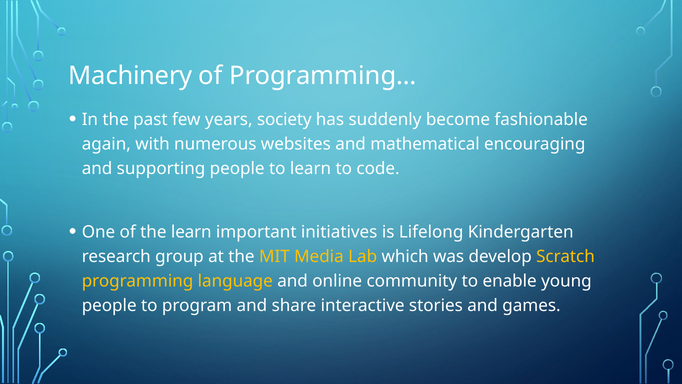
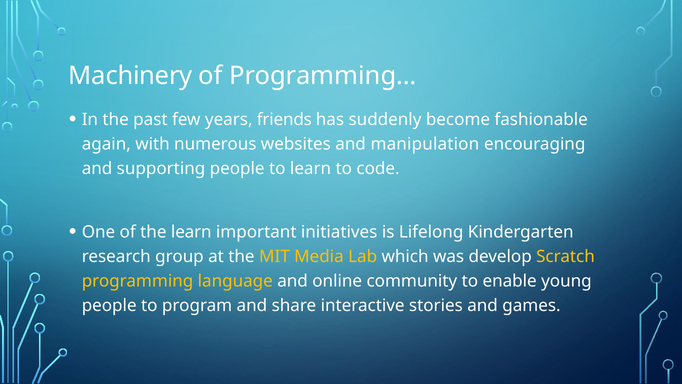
society: society -> friends
mathematical: mathematical -> manipulation
